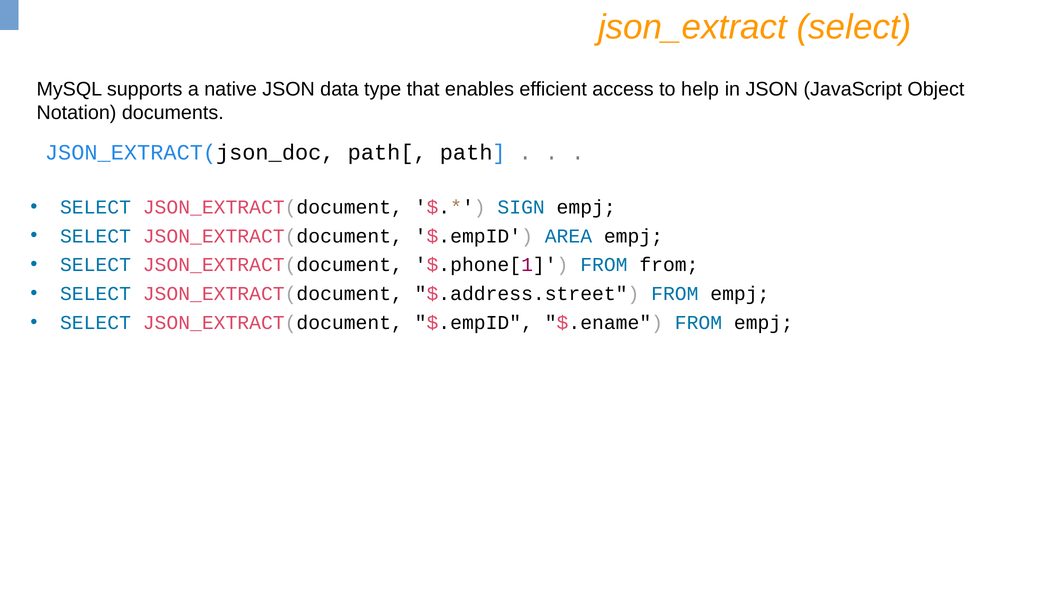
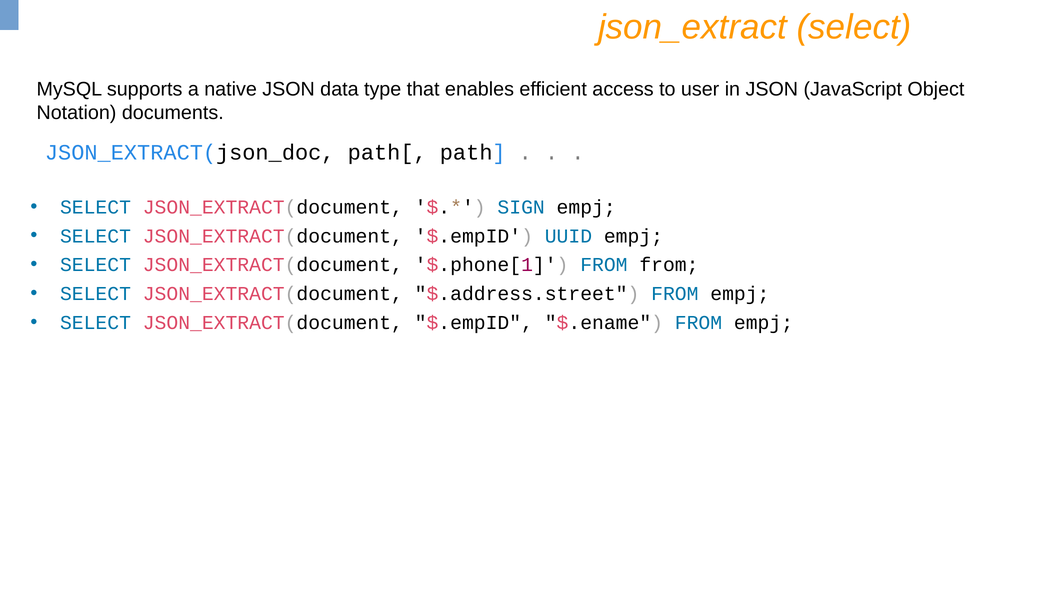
help: help -> user
AREA: AREA -> UUID
